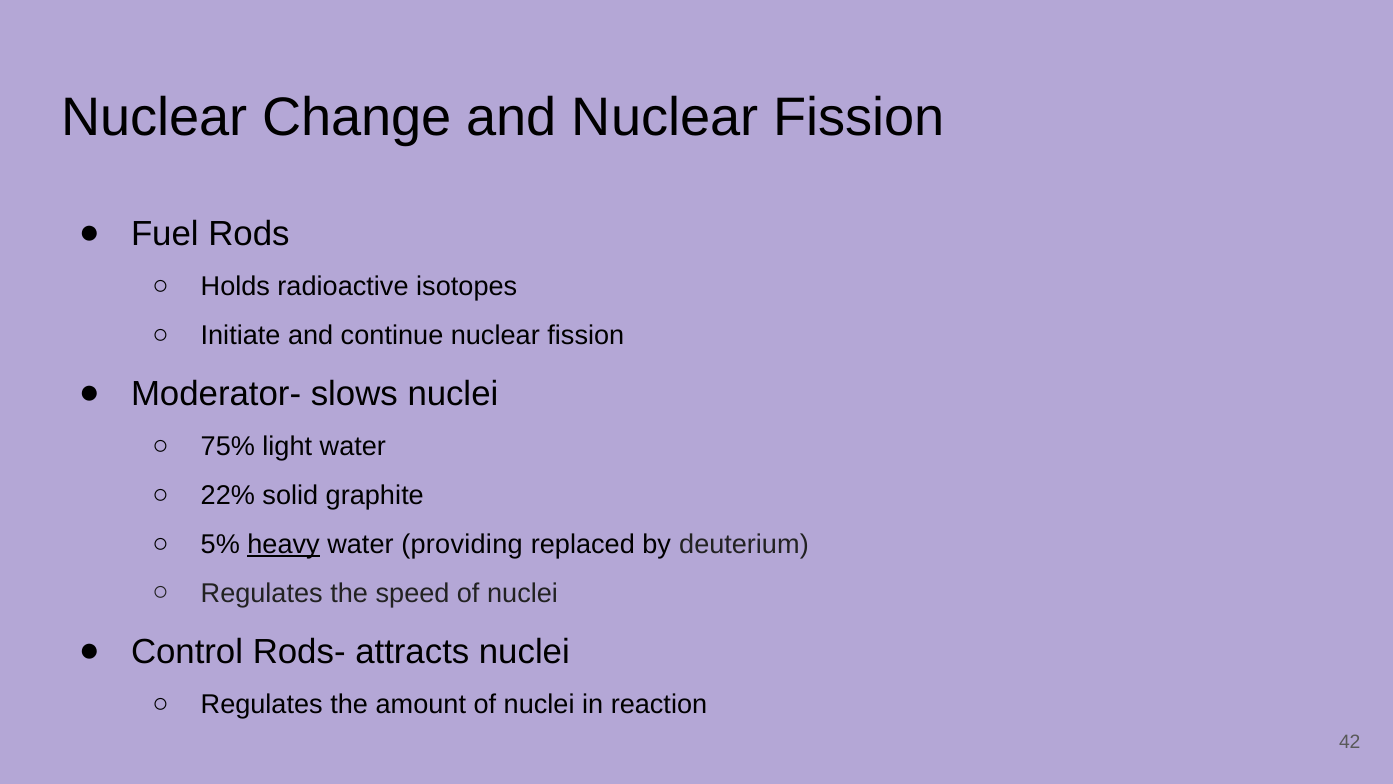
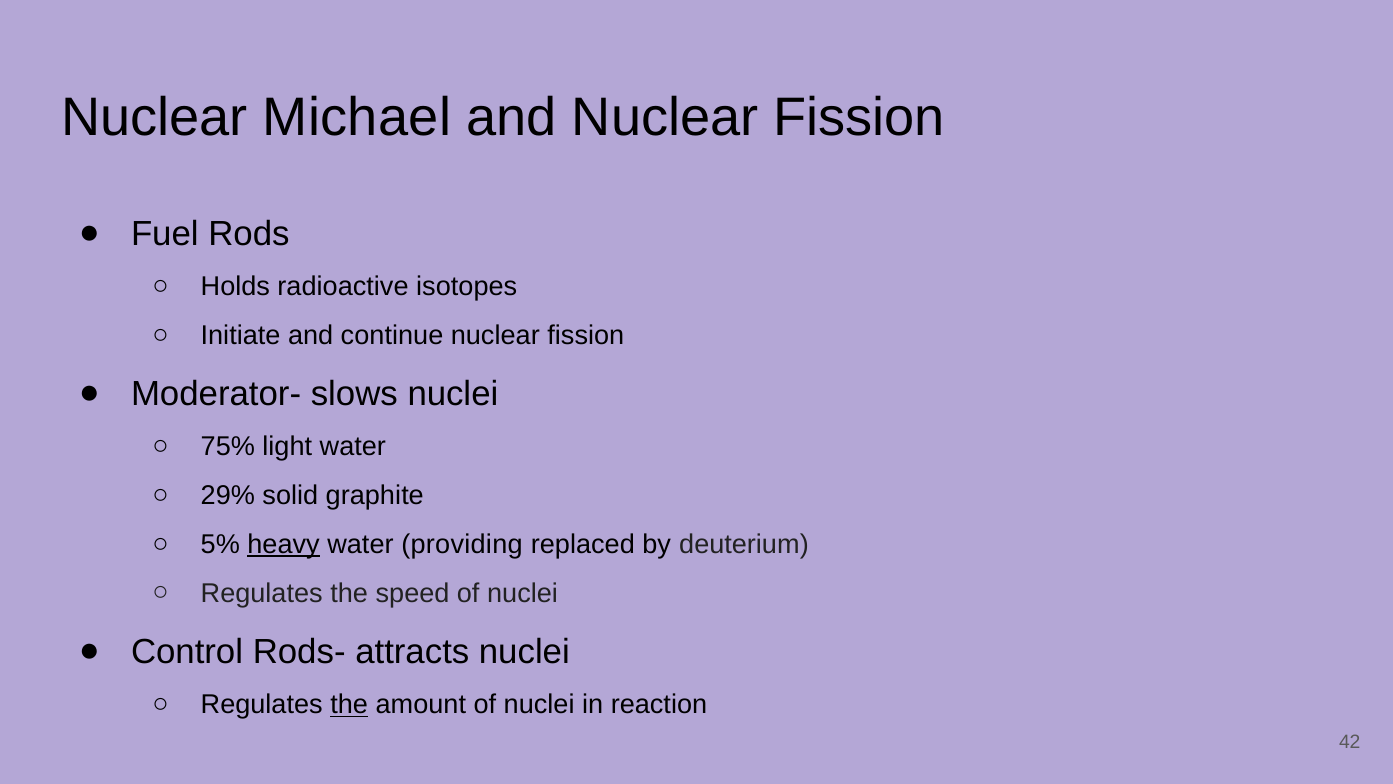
Change: Change -> Michael
22%: 22% -> 29%
the at (349, 704) underline: none -> present
